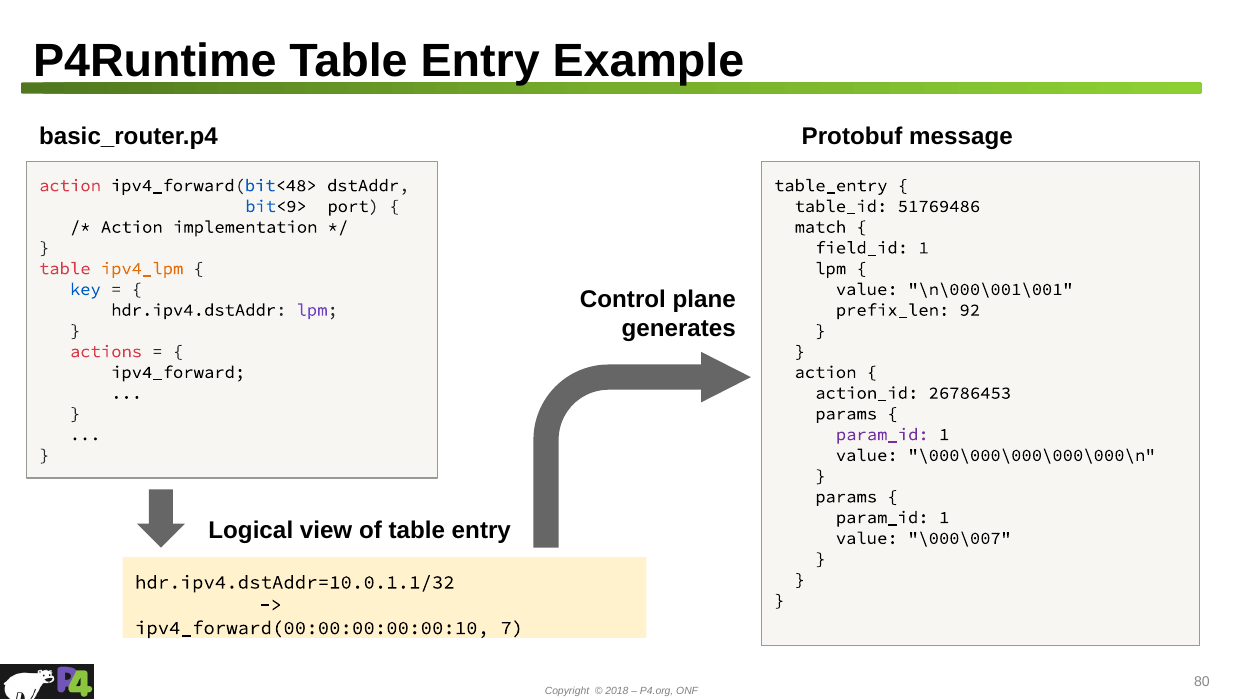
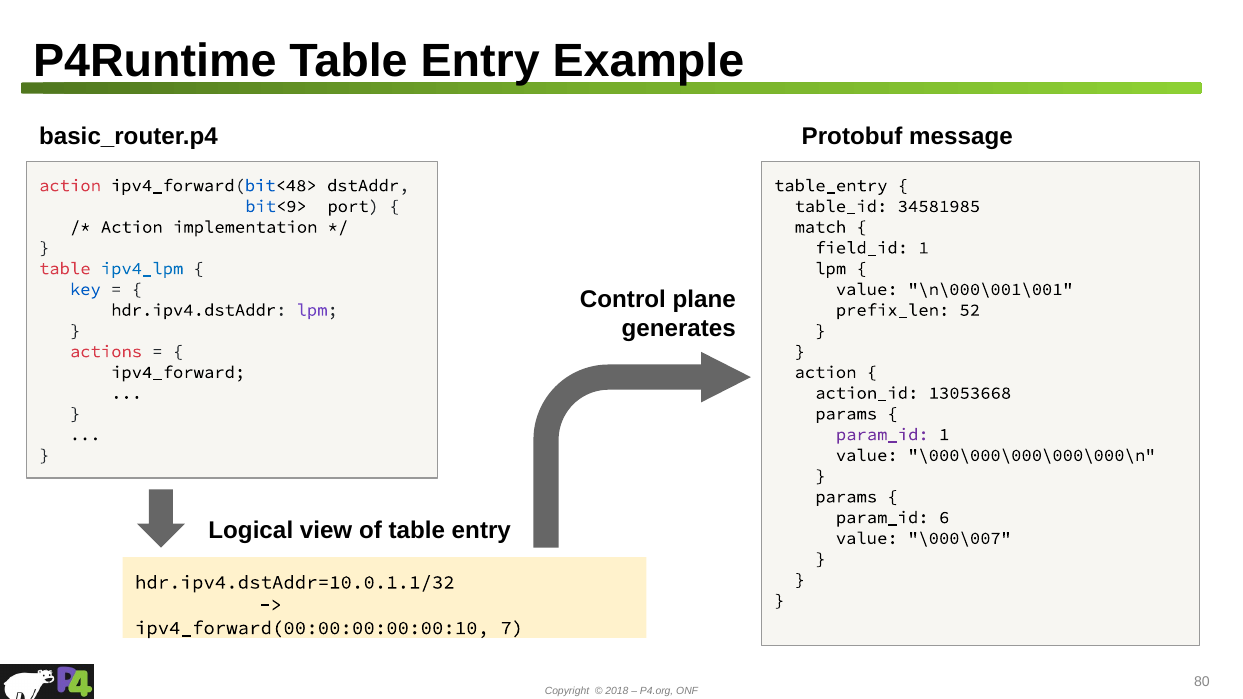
51769486: 51769486 -> 34581985
ipv4_lpm colour: orange -> blue
92: 92 -> 52
26786453: 26786453 -> 13053668
1 at (944, 518): 1 -> 6
